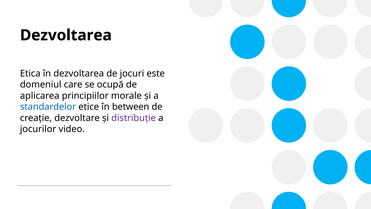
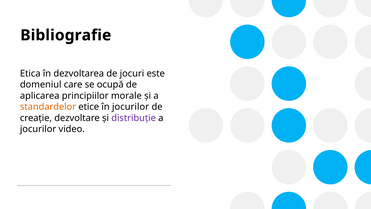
Dezvoltarea at (66, 35): Dezvoltarea -> Bibliografie
standardelor colour: blue -> orange
în between: between -> jocurilor
